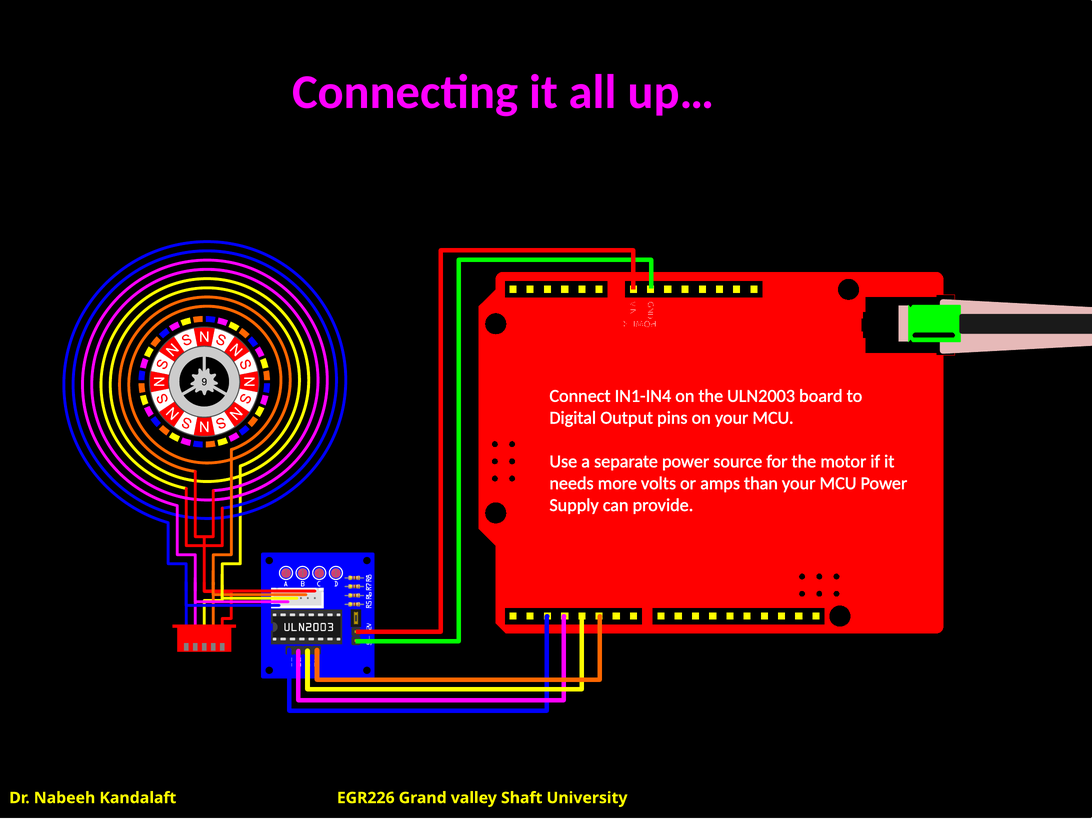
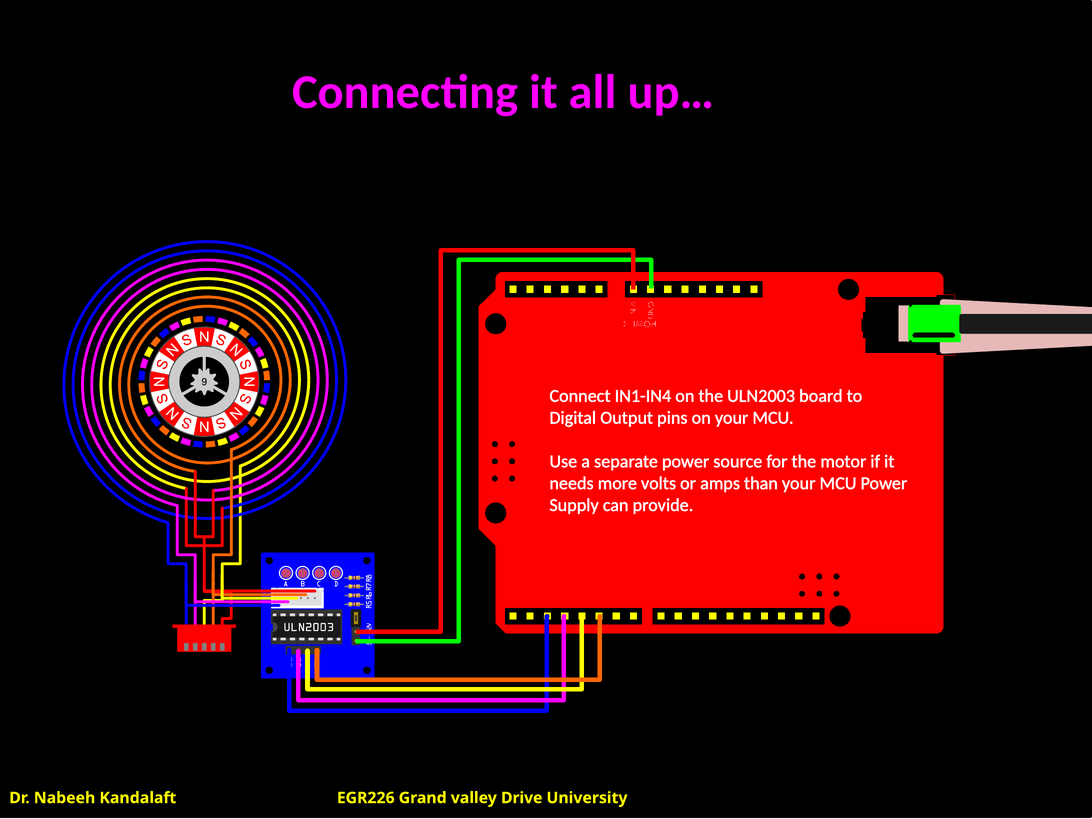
Shaft: Shaft -> Drive
